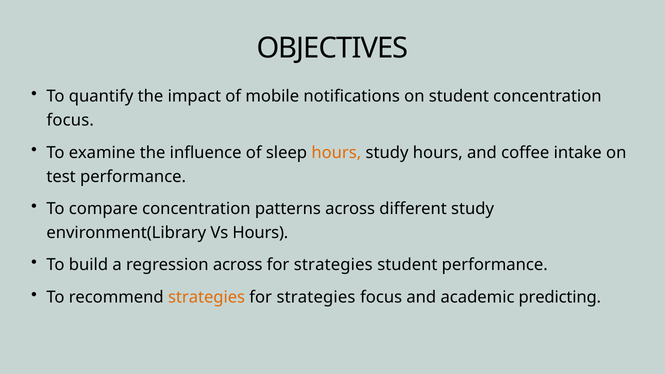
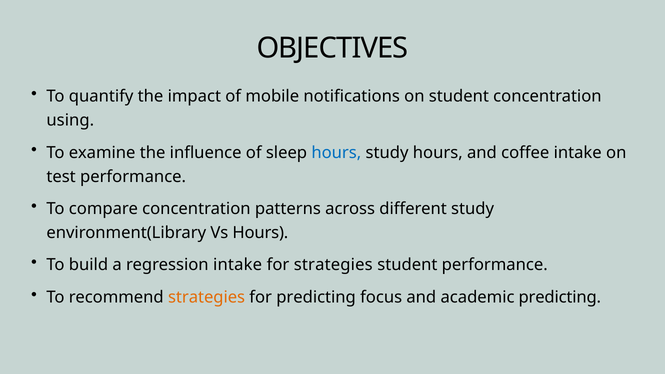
focus at (70, 120): focus -> using
hours at (336, 153) colour: orange -> blue
regression across: across -> intake
strategies at (316, 297): strategies -> predicting
